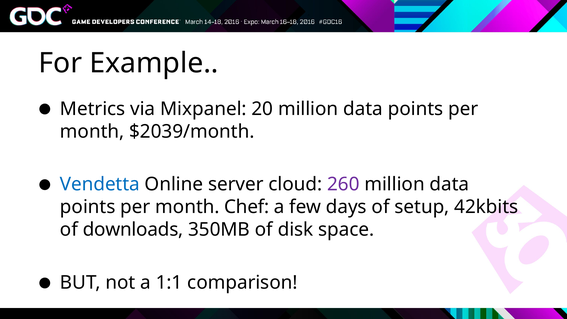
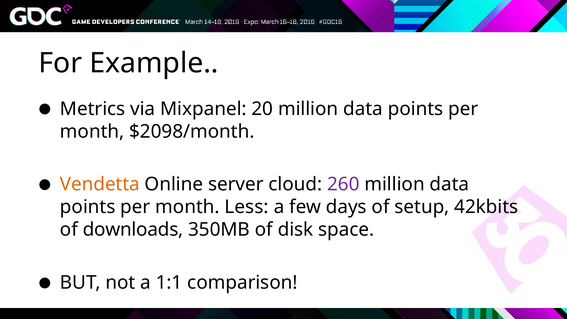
$2039/month: $2039/month -> $2098/month
Vendetta colour: blue -> orange
Chef: Chef -> Less
